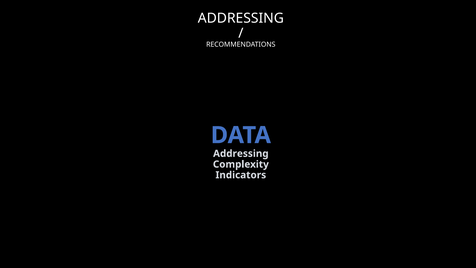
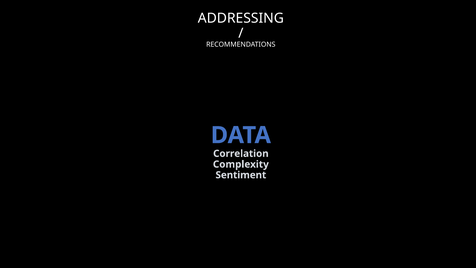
Addressing at (241, 153): Addressing -> Correlation
Indicators: Indicators -> Sentiment
